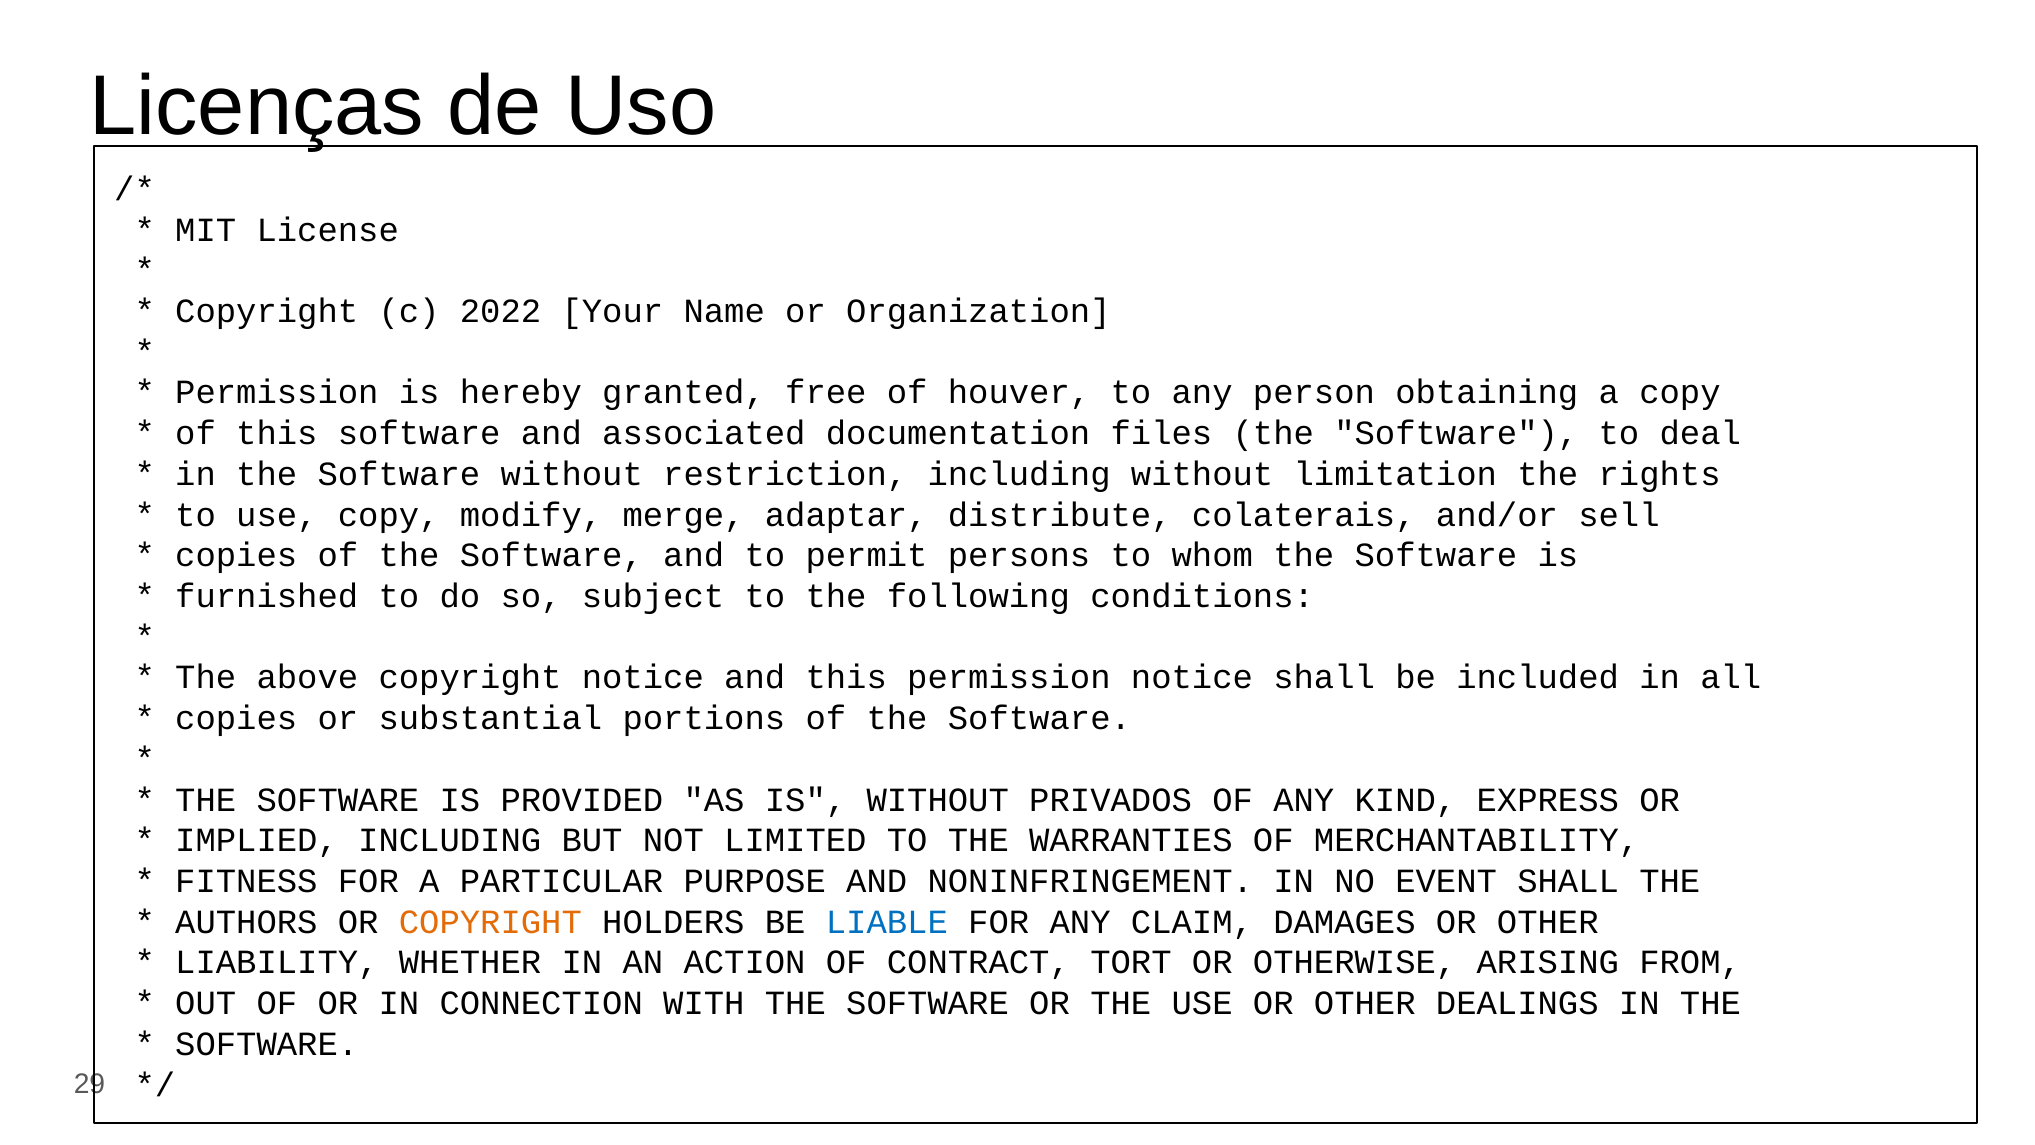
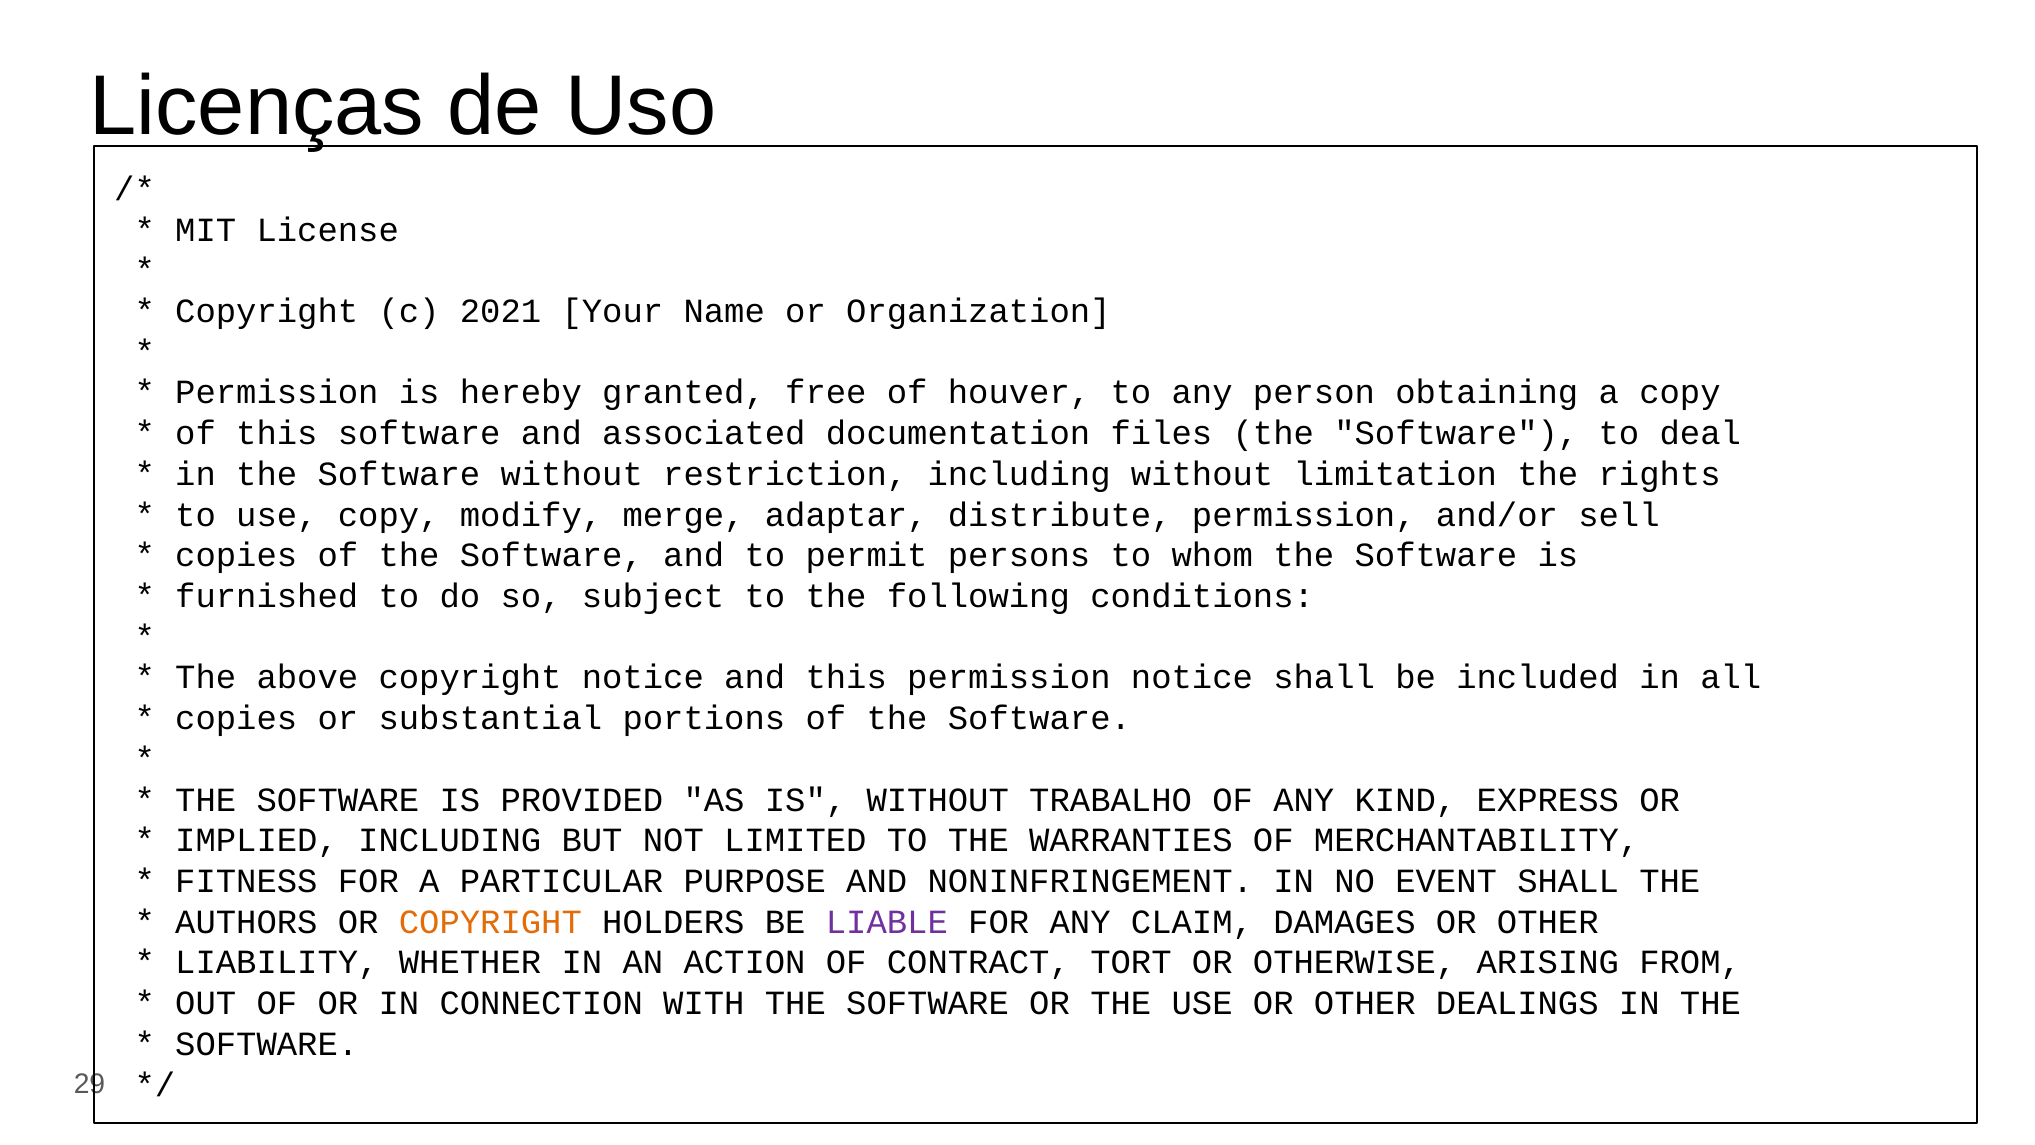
2022: 2022 -> 2021
distribute colaterais: colaterais -> permission
PRIVADOS: PRIVADOS -> TRABALHO
LIABLE colour: blue -> purple
